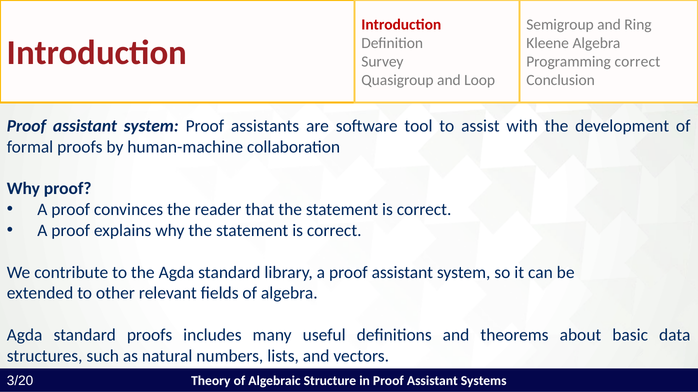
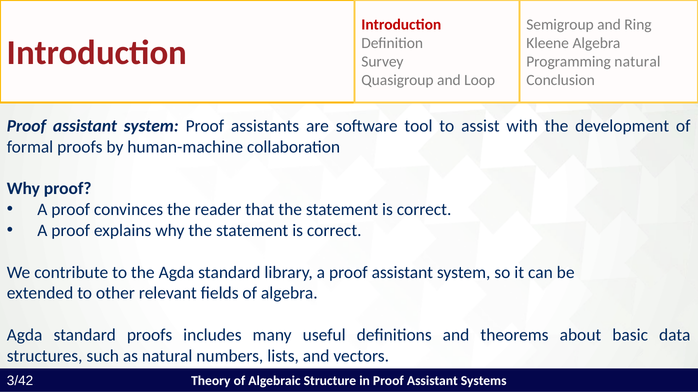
Programming correct: correct -> natural
3/20: 3/20 -> 3/42
